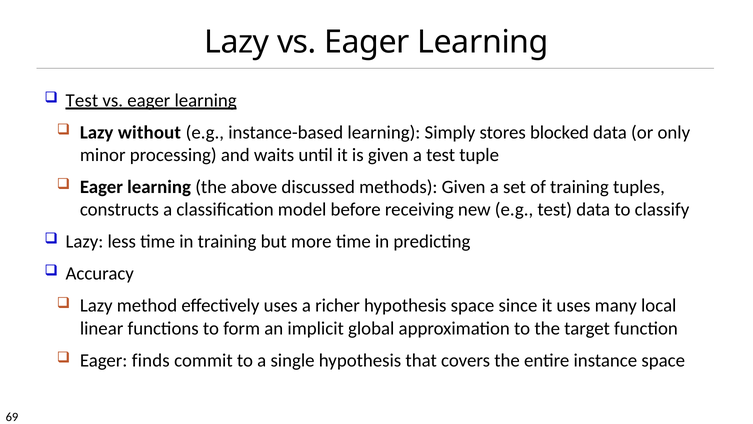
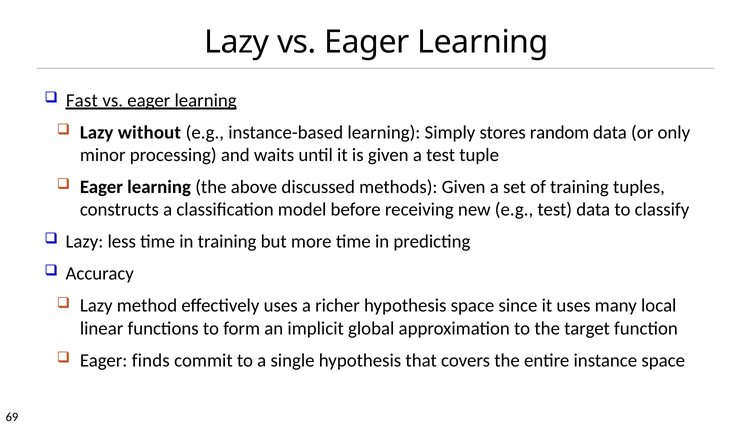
Test at (82, 100): Test -> Fast
blocked: blocked -> random
